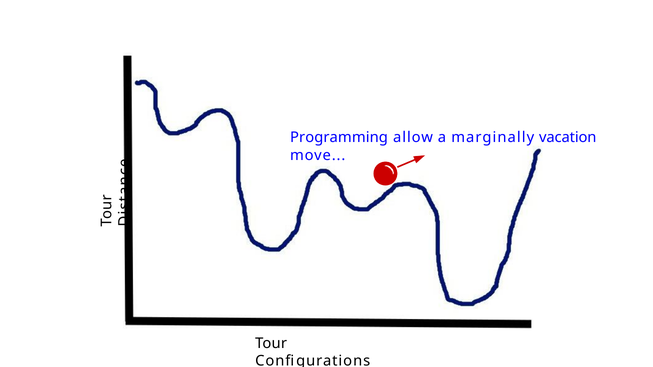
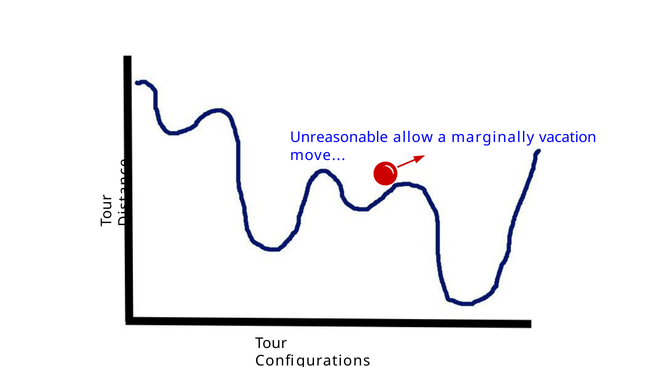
Programming: Programming -> Unreasonable
